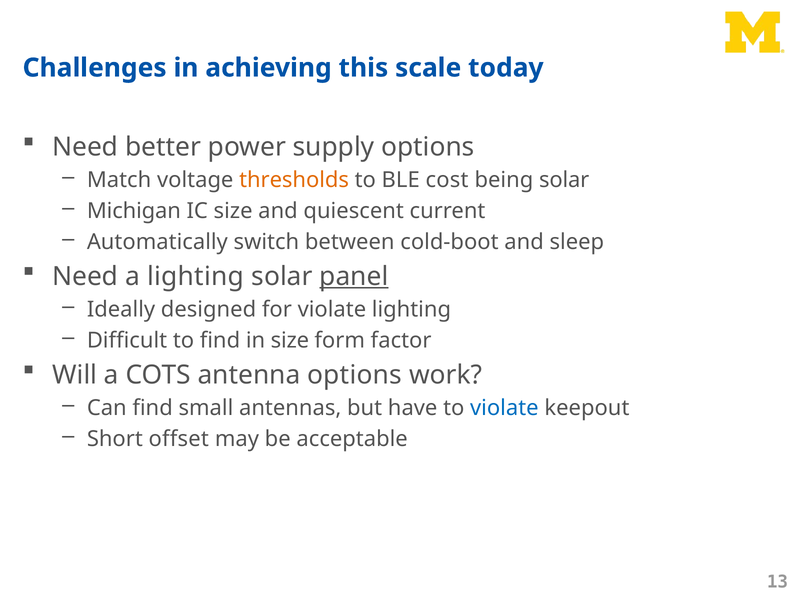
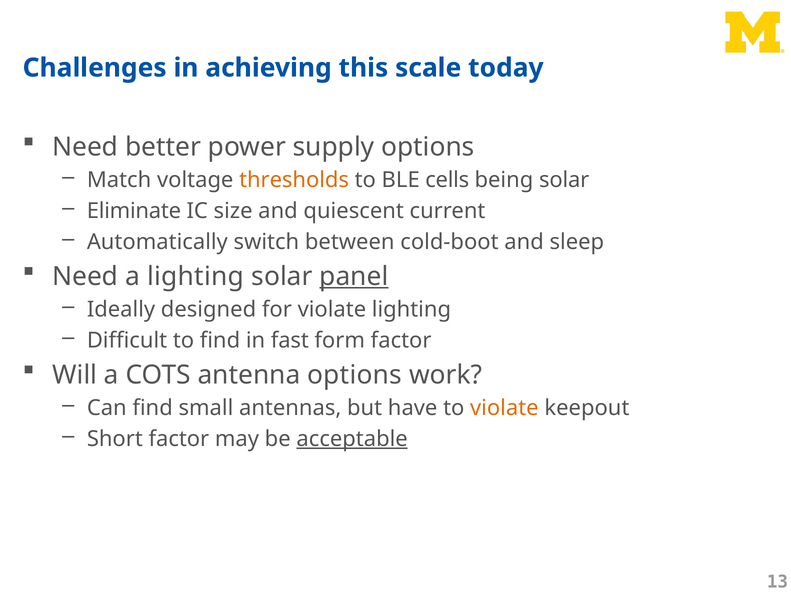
cost: cost -> cells
Michigan: Michigan -> Eliminate
in size: size -> fast
violate at (504, 408) colour: blue -> orange
Short offset: offset -> factor
acceptable underline: none -> present
